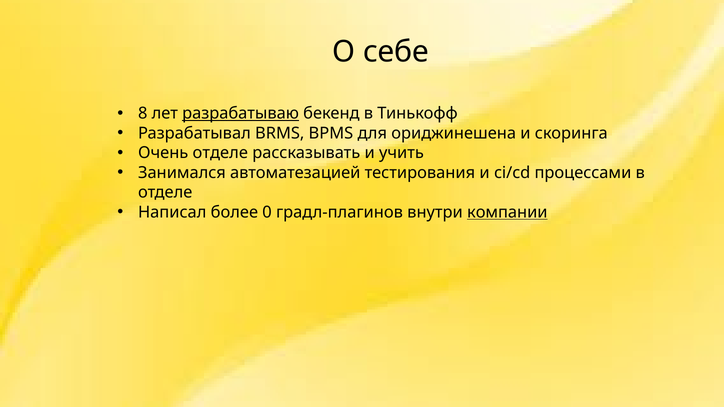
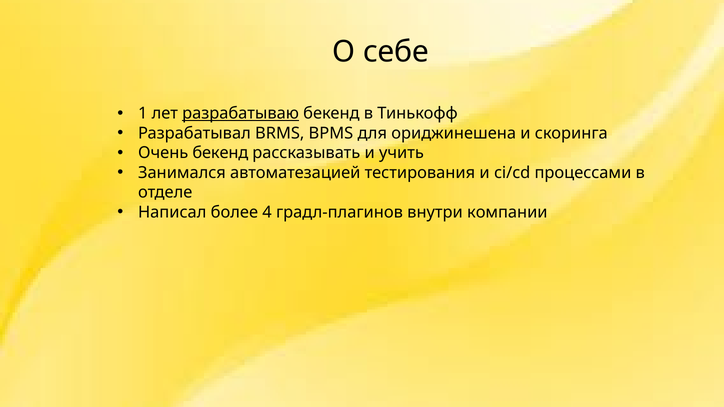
8: 8 -> 1
Очень отделе: отделе -> бекенд
0: 0 -> 4
компании underline: present -> none
